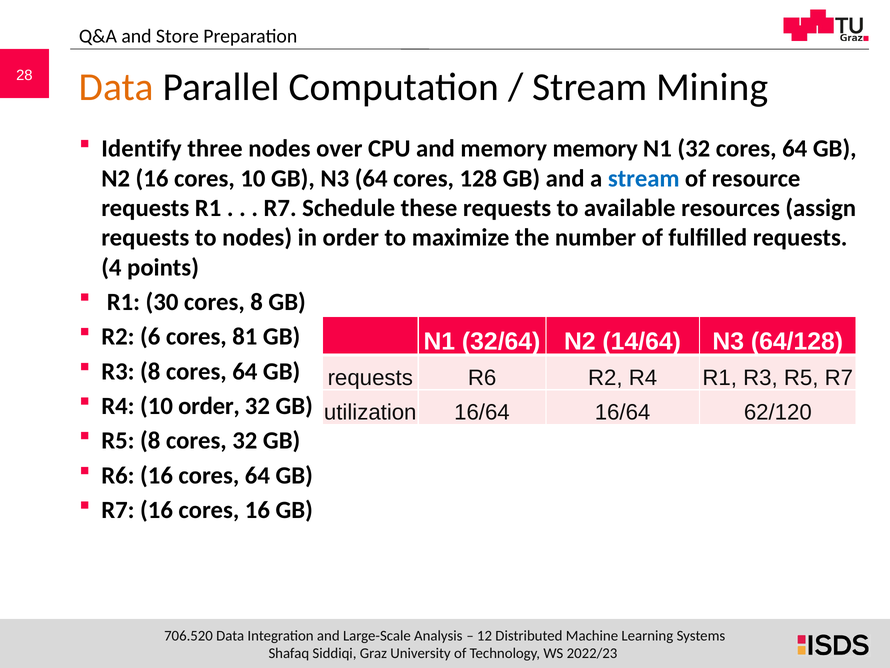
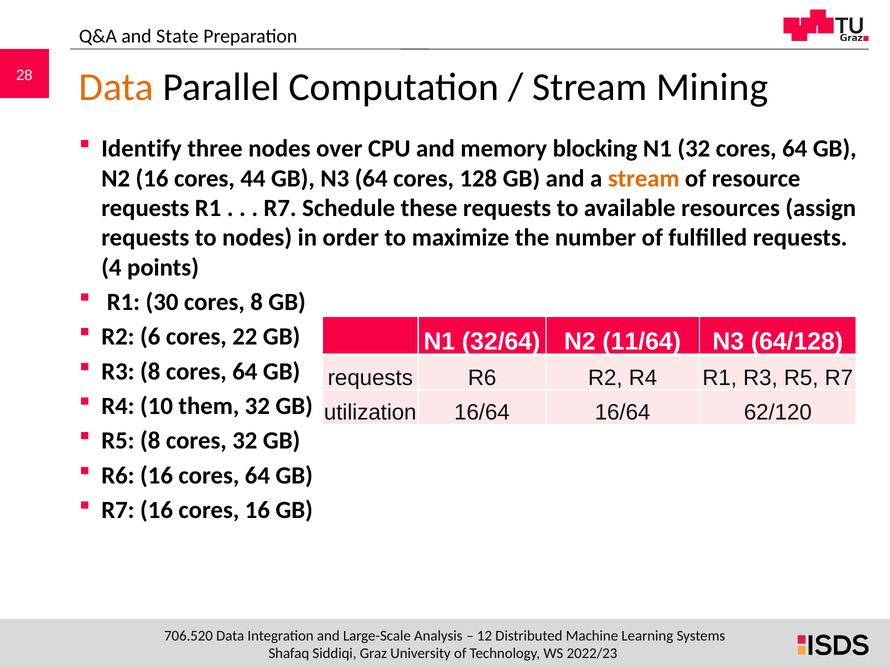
Store: Store -> State
memory memory: memory -> blocking
cores 10: 10 -> 44
stream at (644, 178) colour: blue -> orange
81: 81 -> 22
14/64: 14/64 -> 11/64
10 order: order -> them
